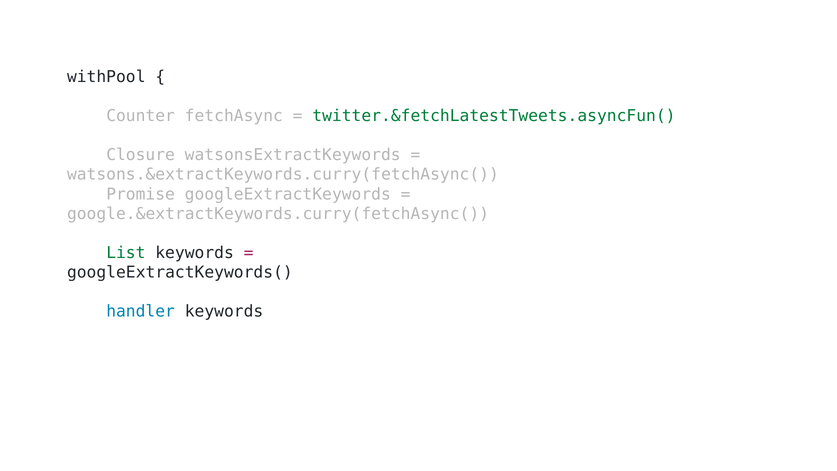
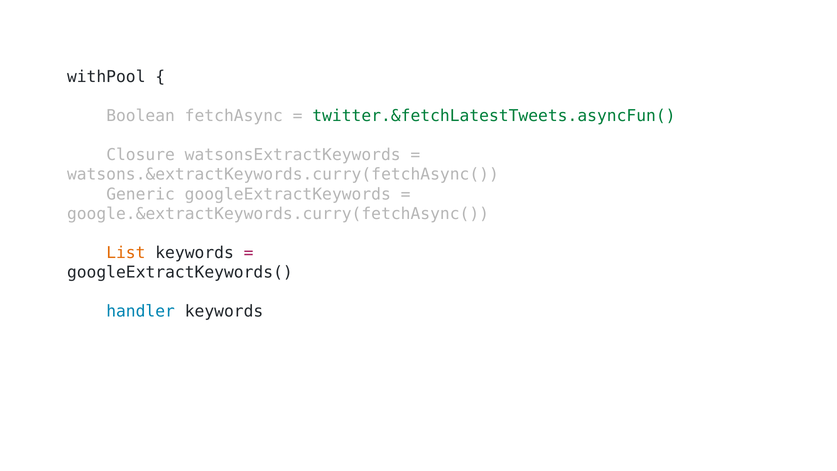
Counter: Counter -> Boolean
Promise: Promise -> Generic
List colour: green -> orange
